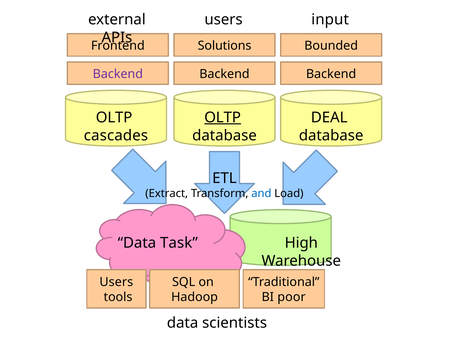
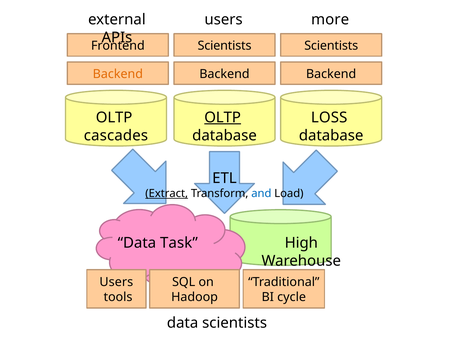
input: input -> more
Solutions at (225, 46): Solutions -> Scientists
Bounded at (331, 46): Bounded -> Scientists
Backend at (118, 74) colour: purple -> orange
DEAL: DEAL -> LOSS
Extract underline: none -> present
poor: poor -> cycle
